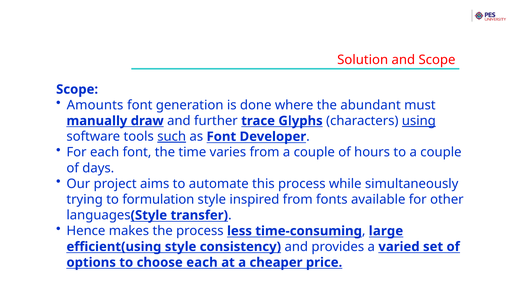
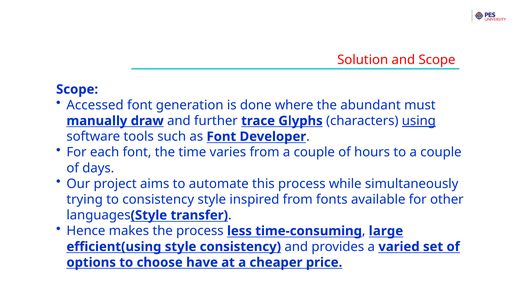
Amounts: Amounts -> Accessed
such underline: present -> none
to formulation: formulation -> consistency
choose each: each -> have
